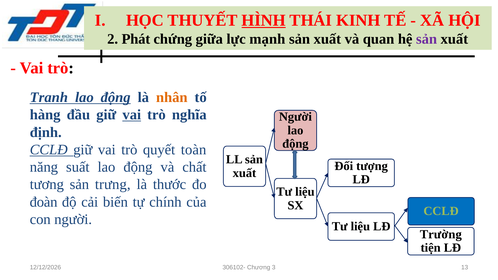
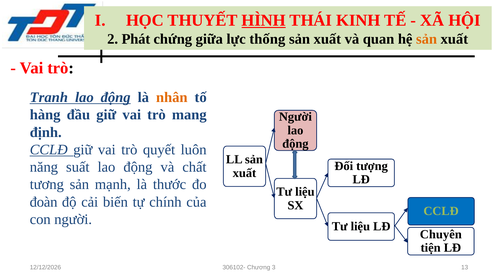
mạnh: mạnh -> thống
sản at (427, 39) colour: purple -> orange
vai at (132, 115) underline: present -> none
nghĩa: nghĩa -> mang
toàn: toàn -> luôn
trưng: trưng -> mạnh
Trường: Trường -> Chuyên
